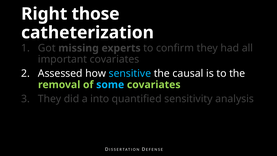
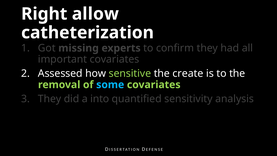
those: those -> allow
sensitive colour: light blue -> light green
causal: causal -> create
